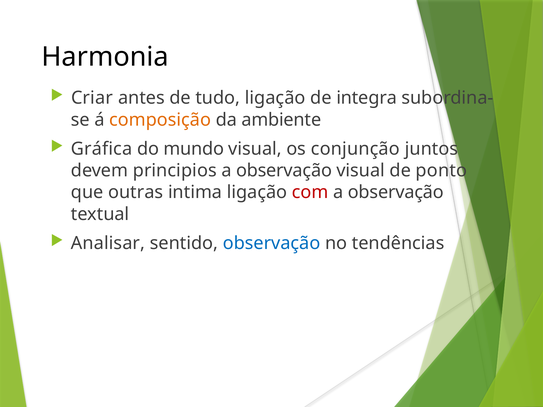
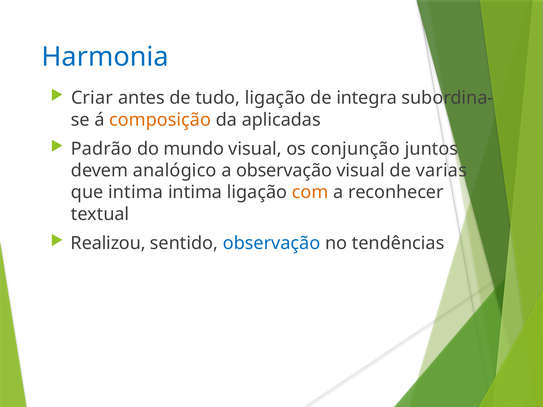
Harmonia colour: black -> blue
ambiente: ambiente -> aplicadas
Gráfica: Gráfica -> Padrão
principios: principios -> analógico
ponto: ponto -> varias
que outras: outras -> intima
com colour: red -> orange
observação at (396, 192): observação -> reconhecer
Analisar: Analisar -> Realizou
